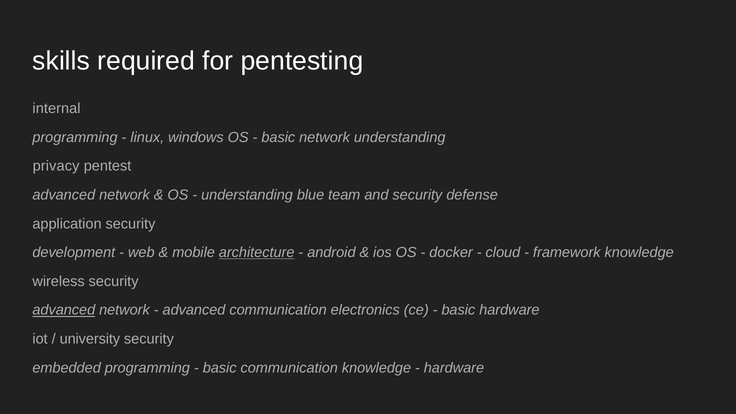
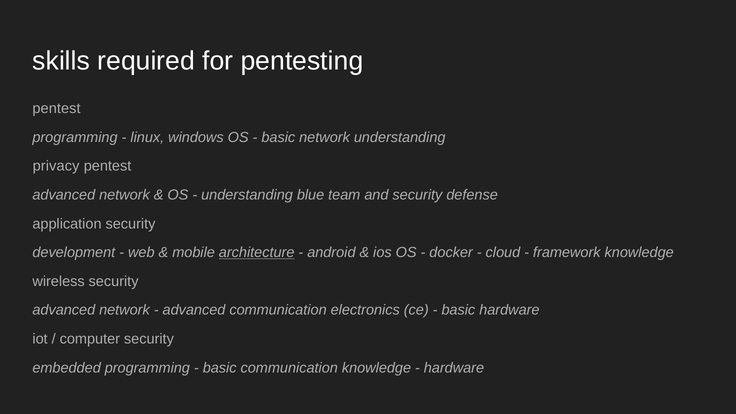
internal at (57, 109): internal -> pentest
advanced at (64, 310) underline: present -> none
university: university -> computer
